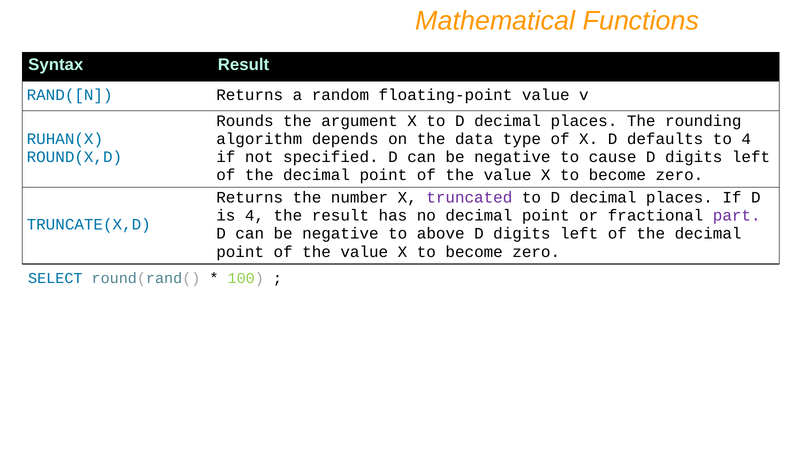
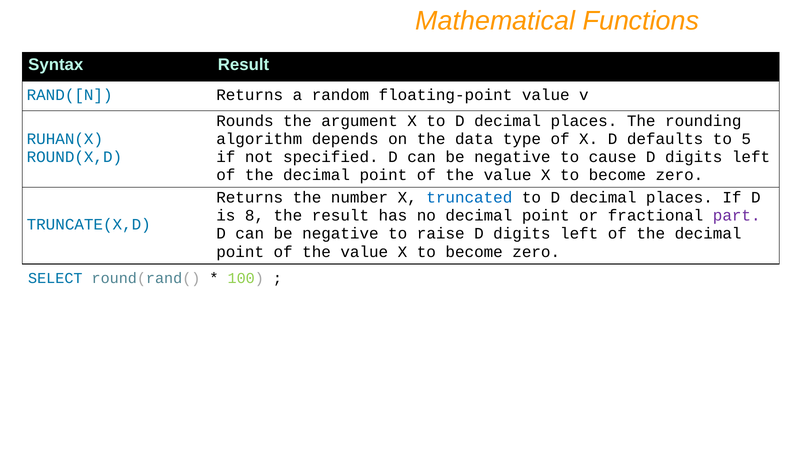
to 4: 4 -> 5
truncated colour: purple -> blue
is 4: 4 -> 8
above: above -> raise
